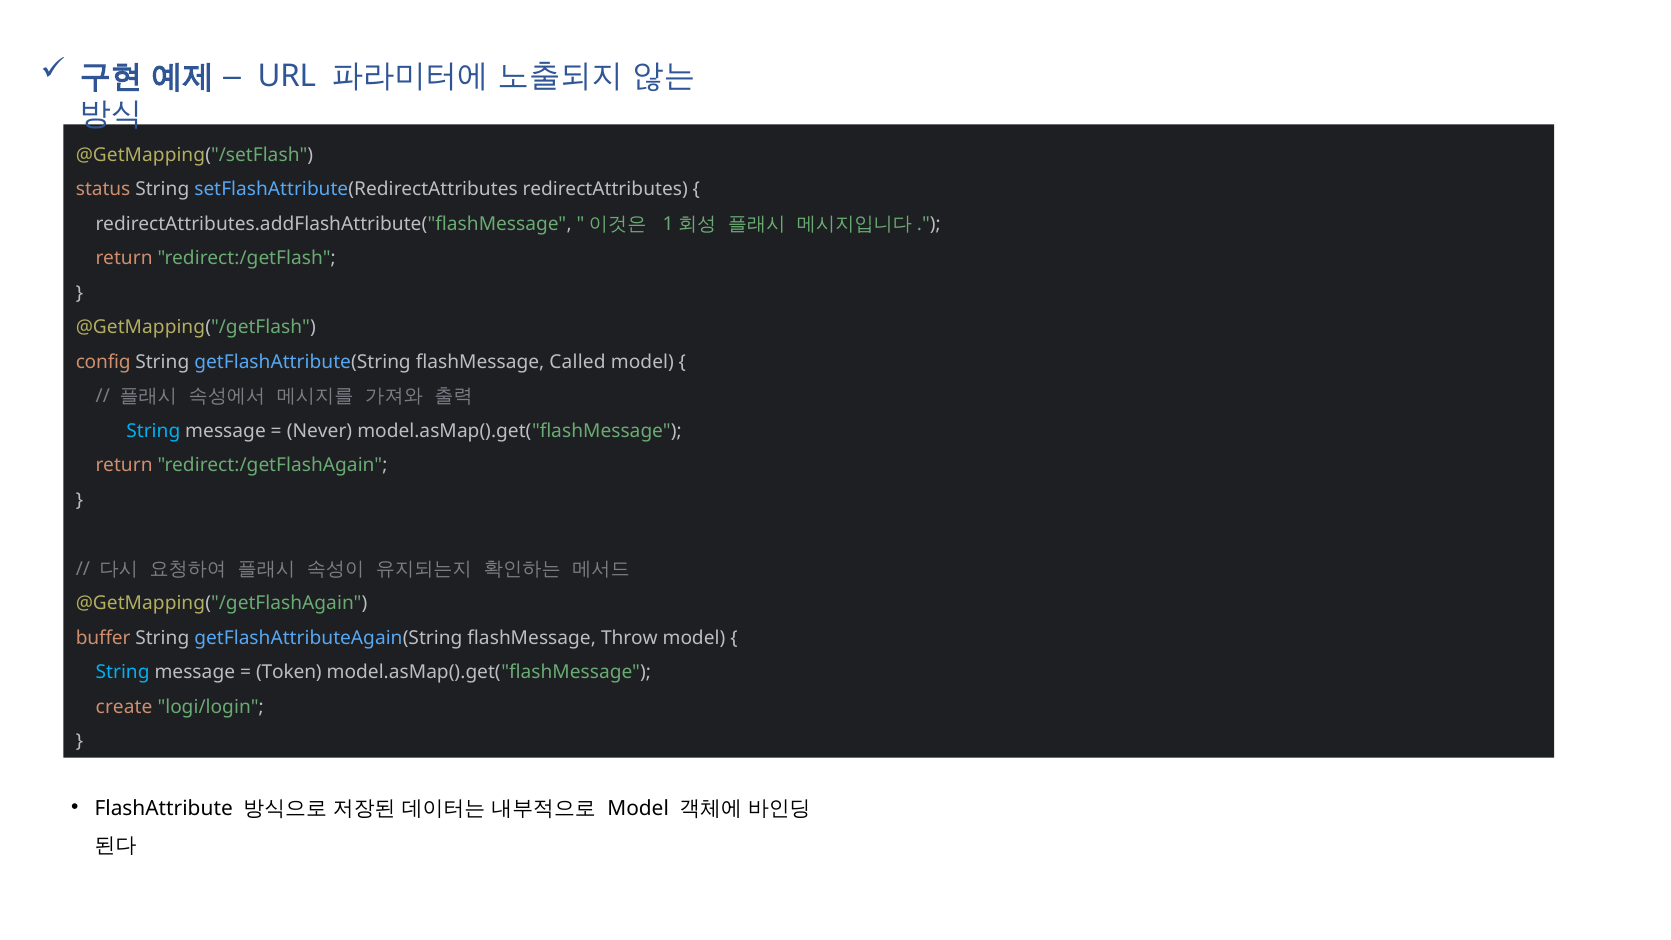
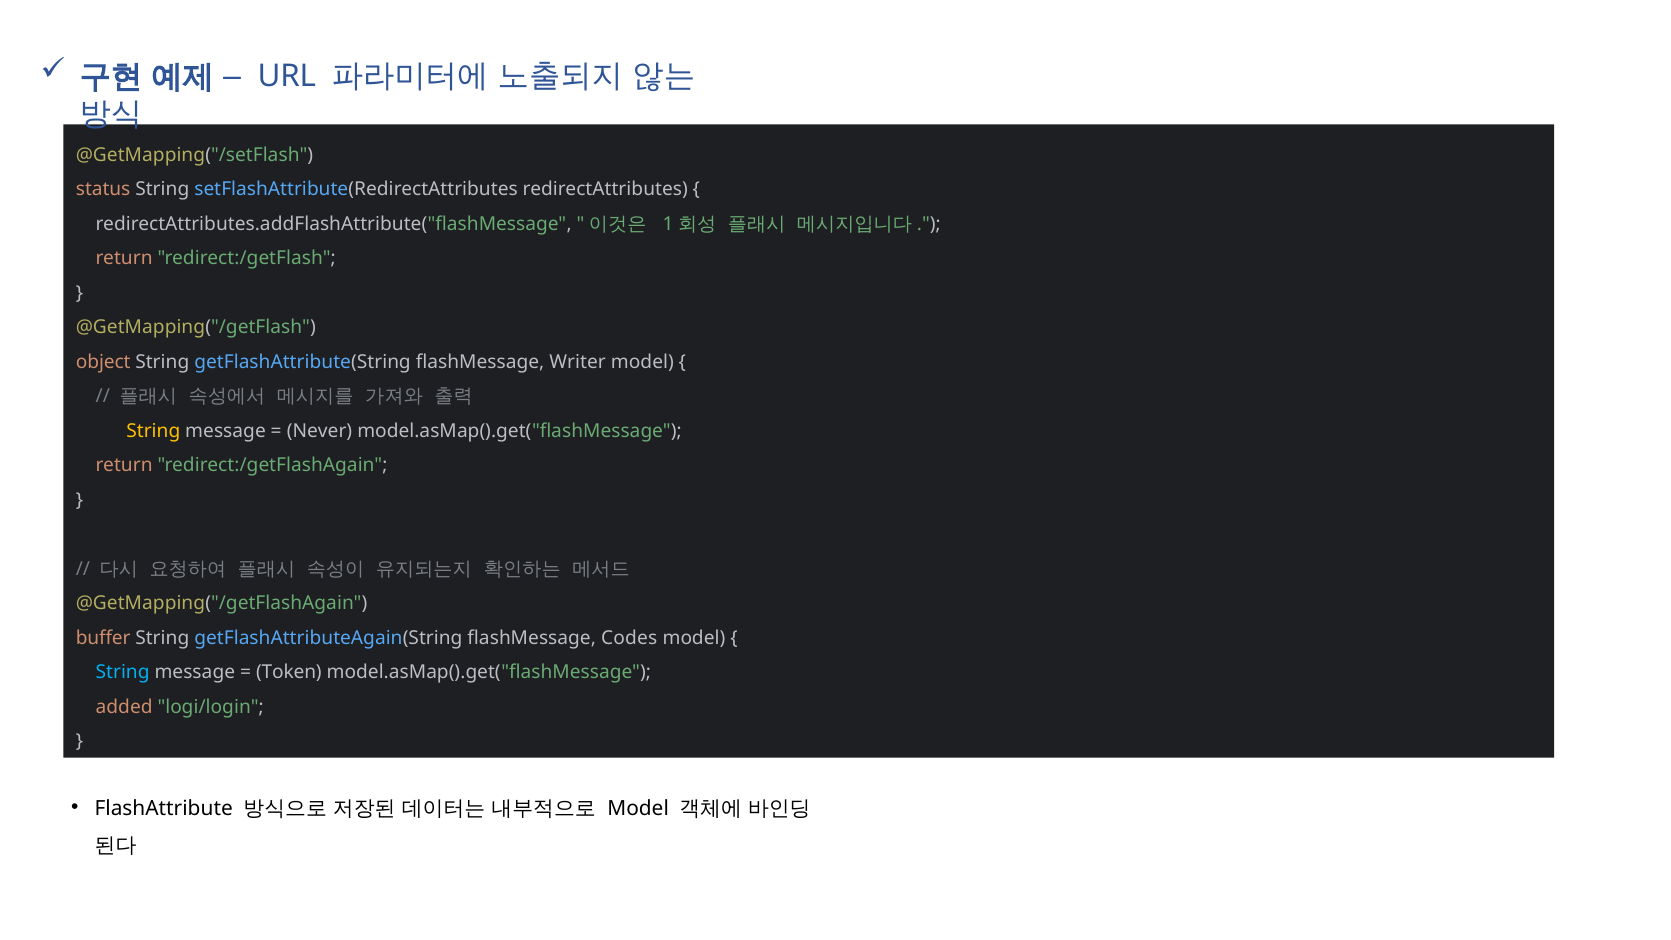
config: config -> object
Called: Called -> Writer
String at (153, 431) colour: light blue -> yellow
Throw: Throw -> Codes
create: create -> added
